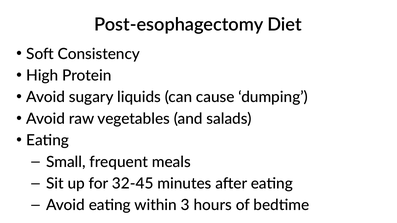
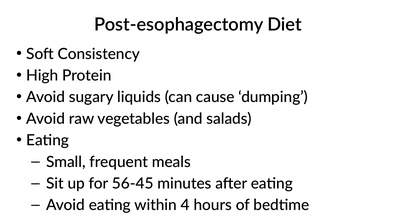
32-45: 32-45 -> 56-45
3: 3 -> 4
